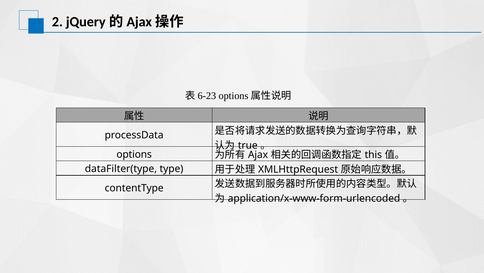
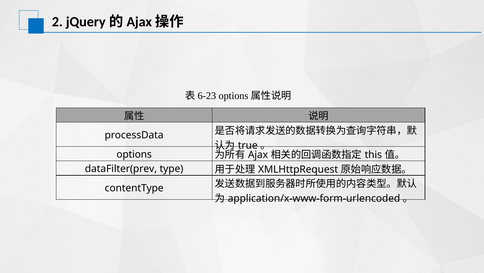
dataFilter(type: dataFilter(type -> dataFilter(prev
